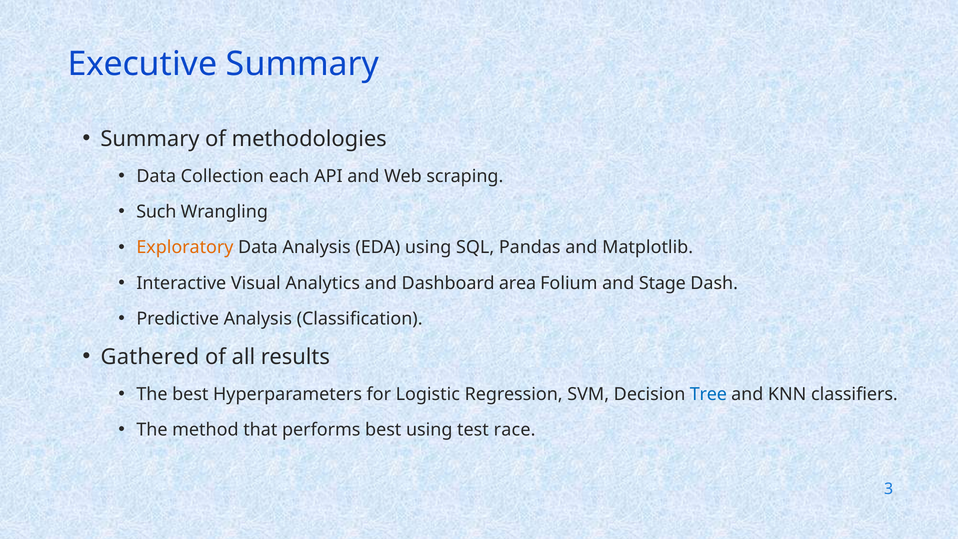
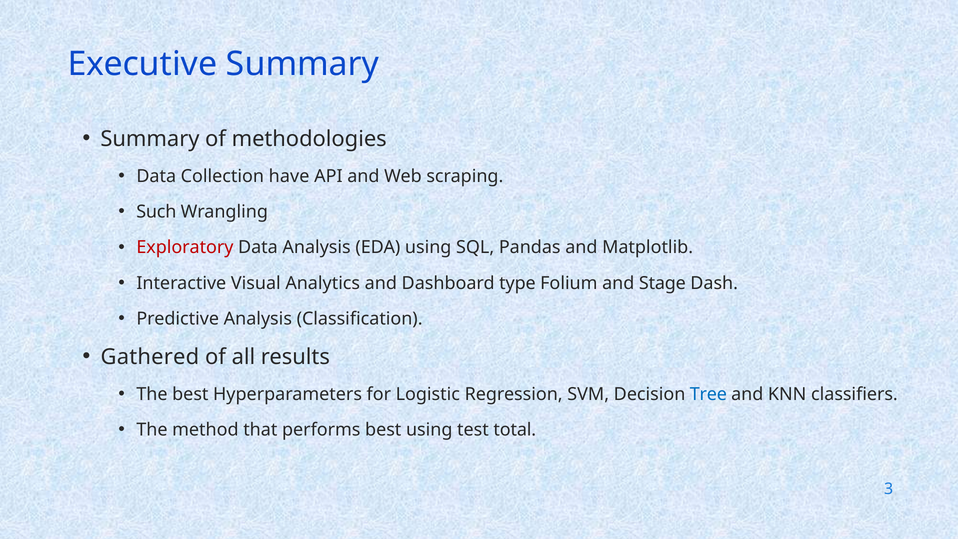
each: each -> have
Exploratory colour: orange -> red
area: area -> type
race: race -> total
